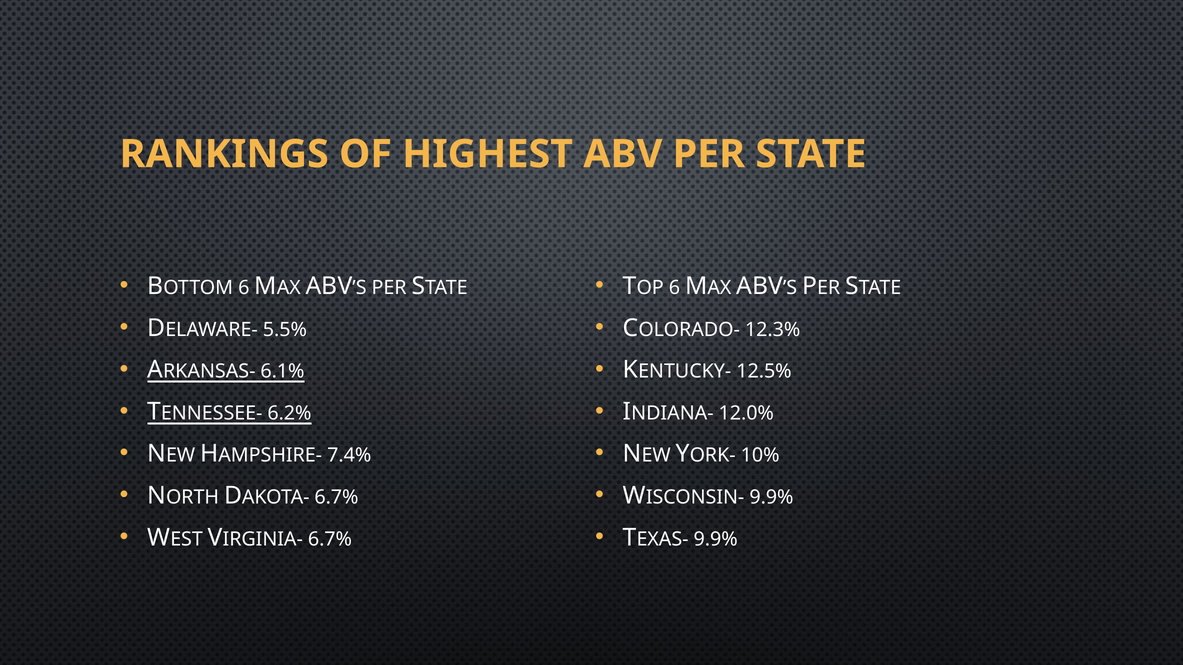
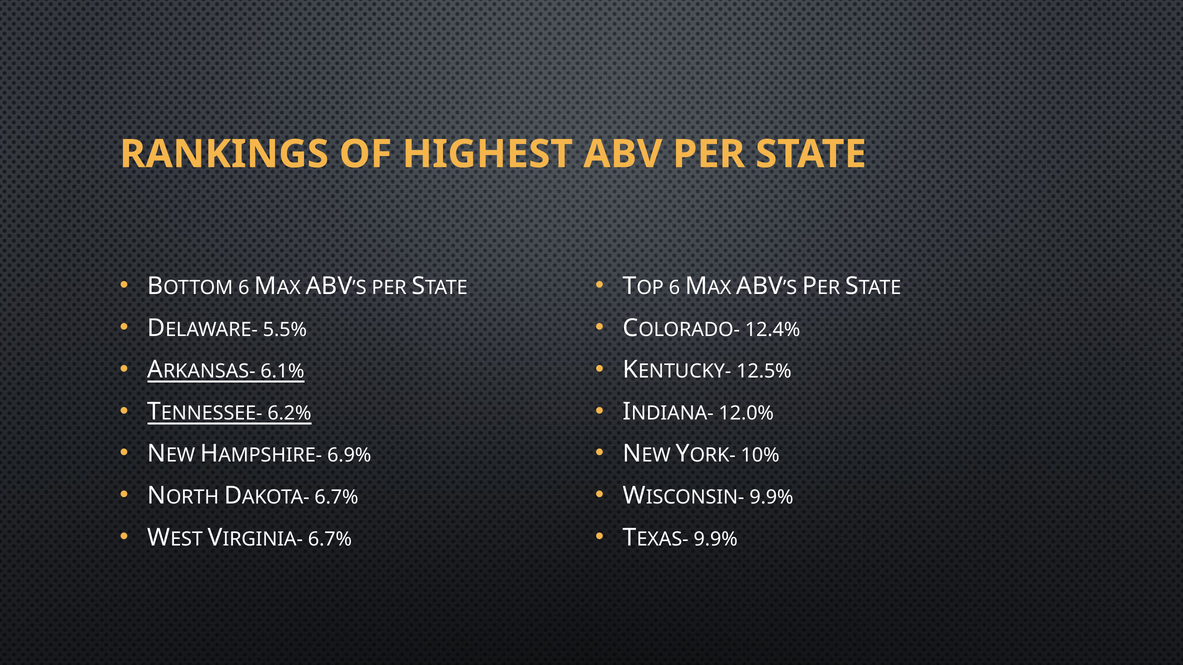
12.3%: 12.3% -> 12.4%
7.4%: 7.4% -> 6.9%
